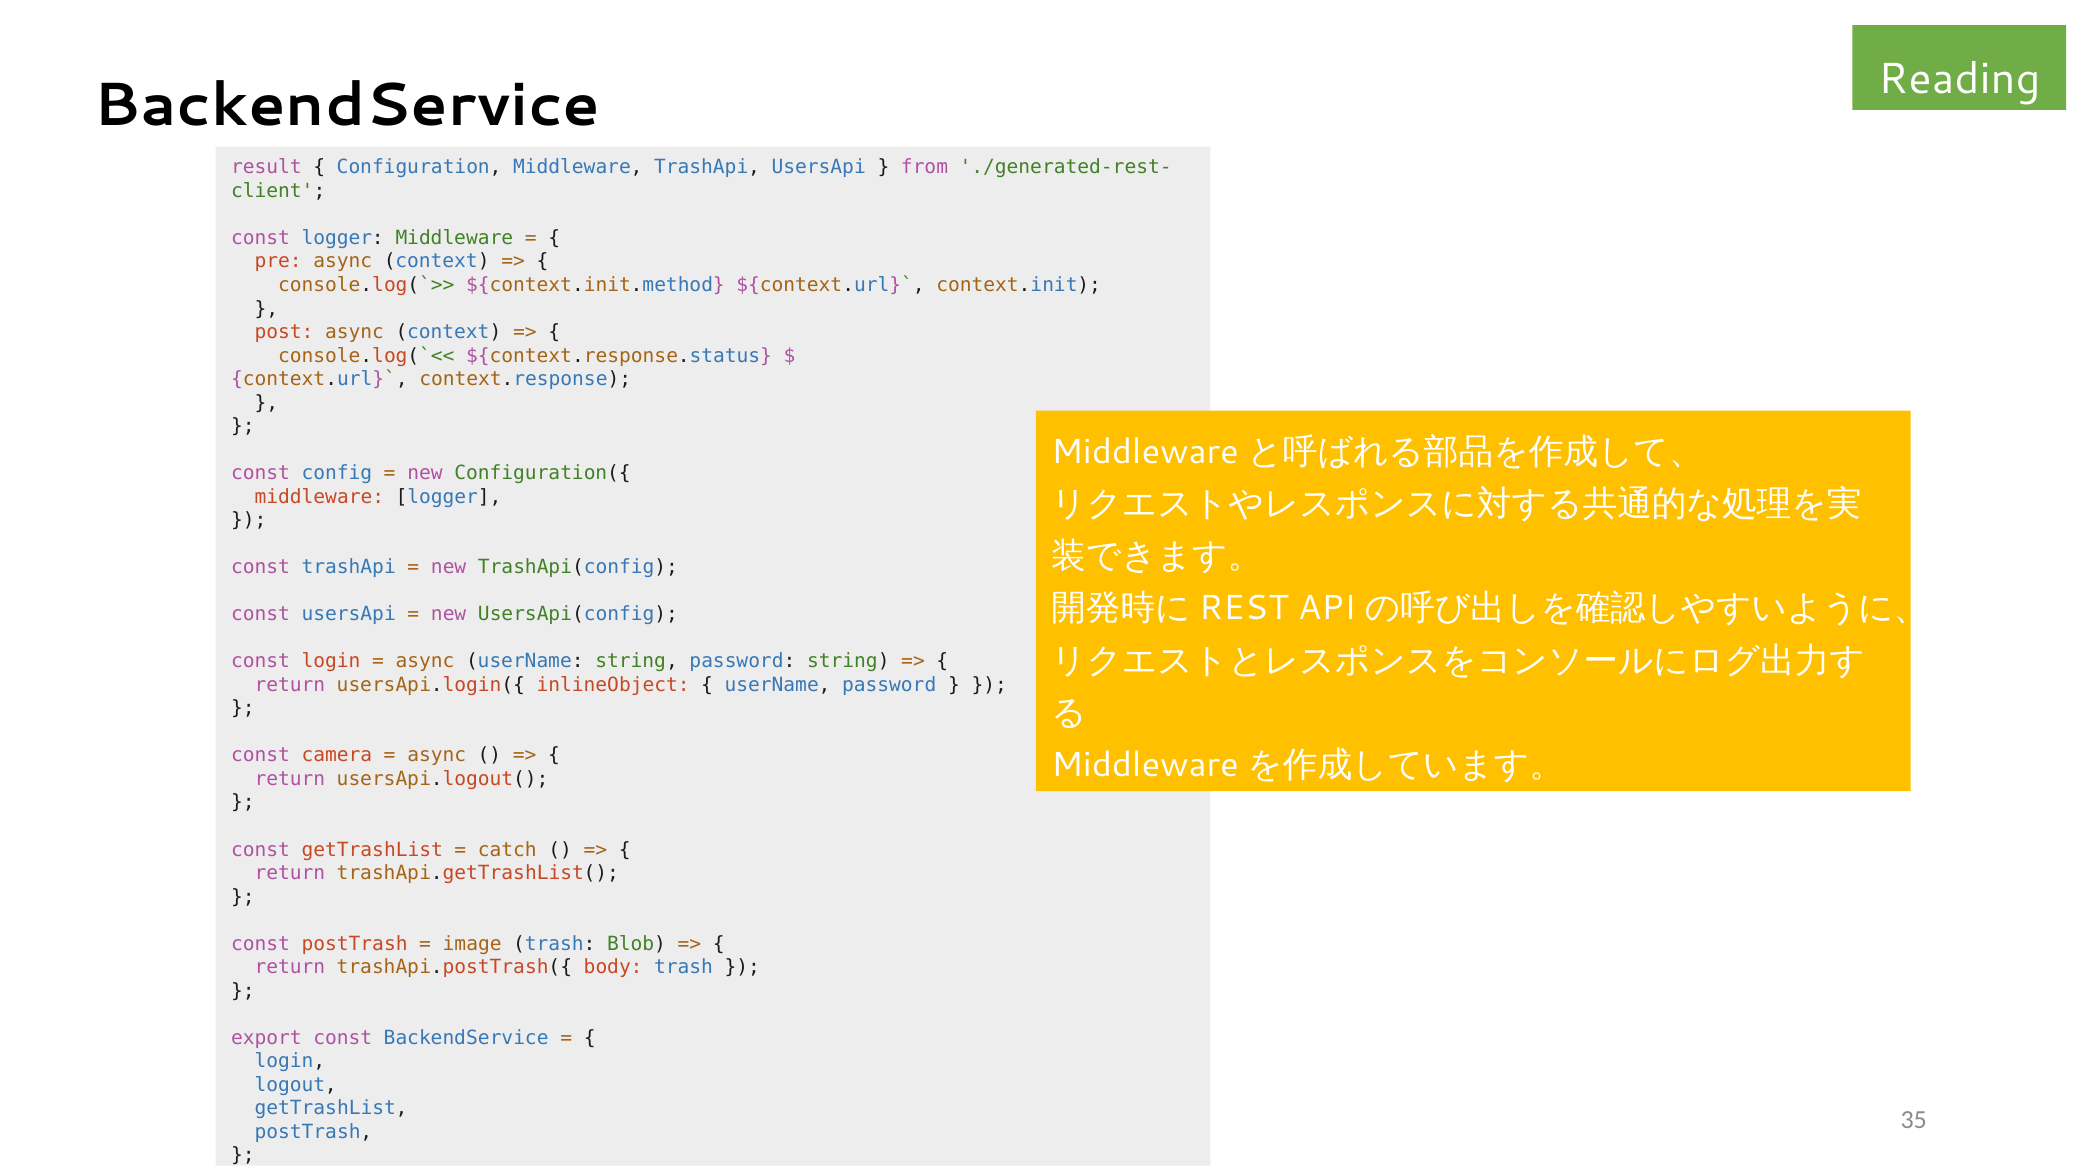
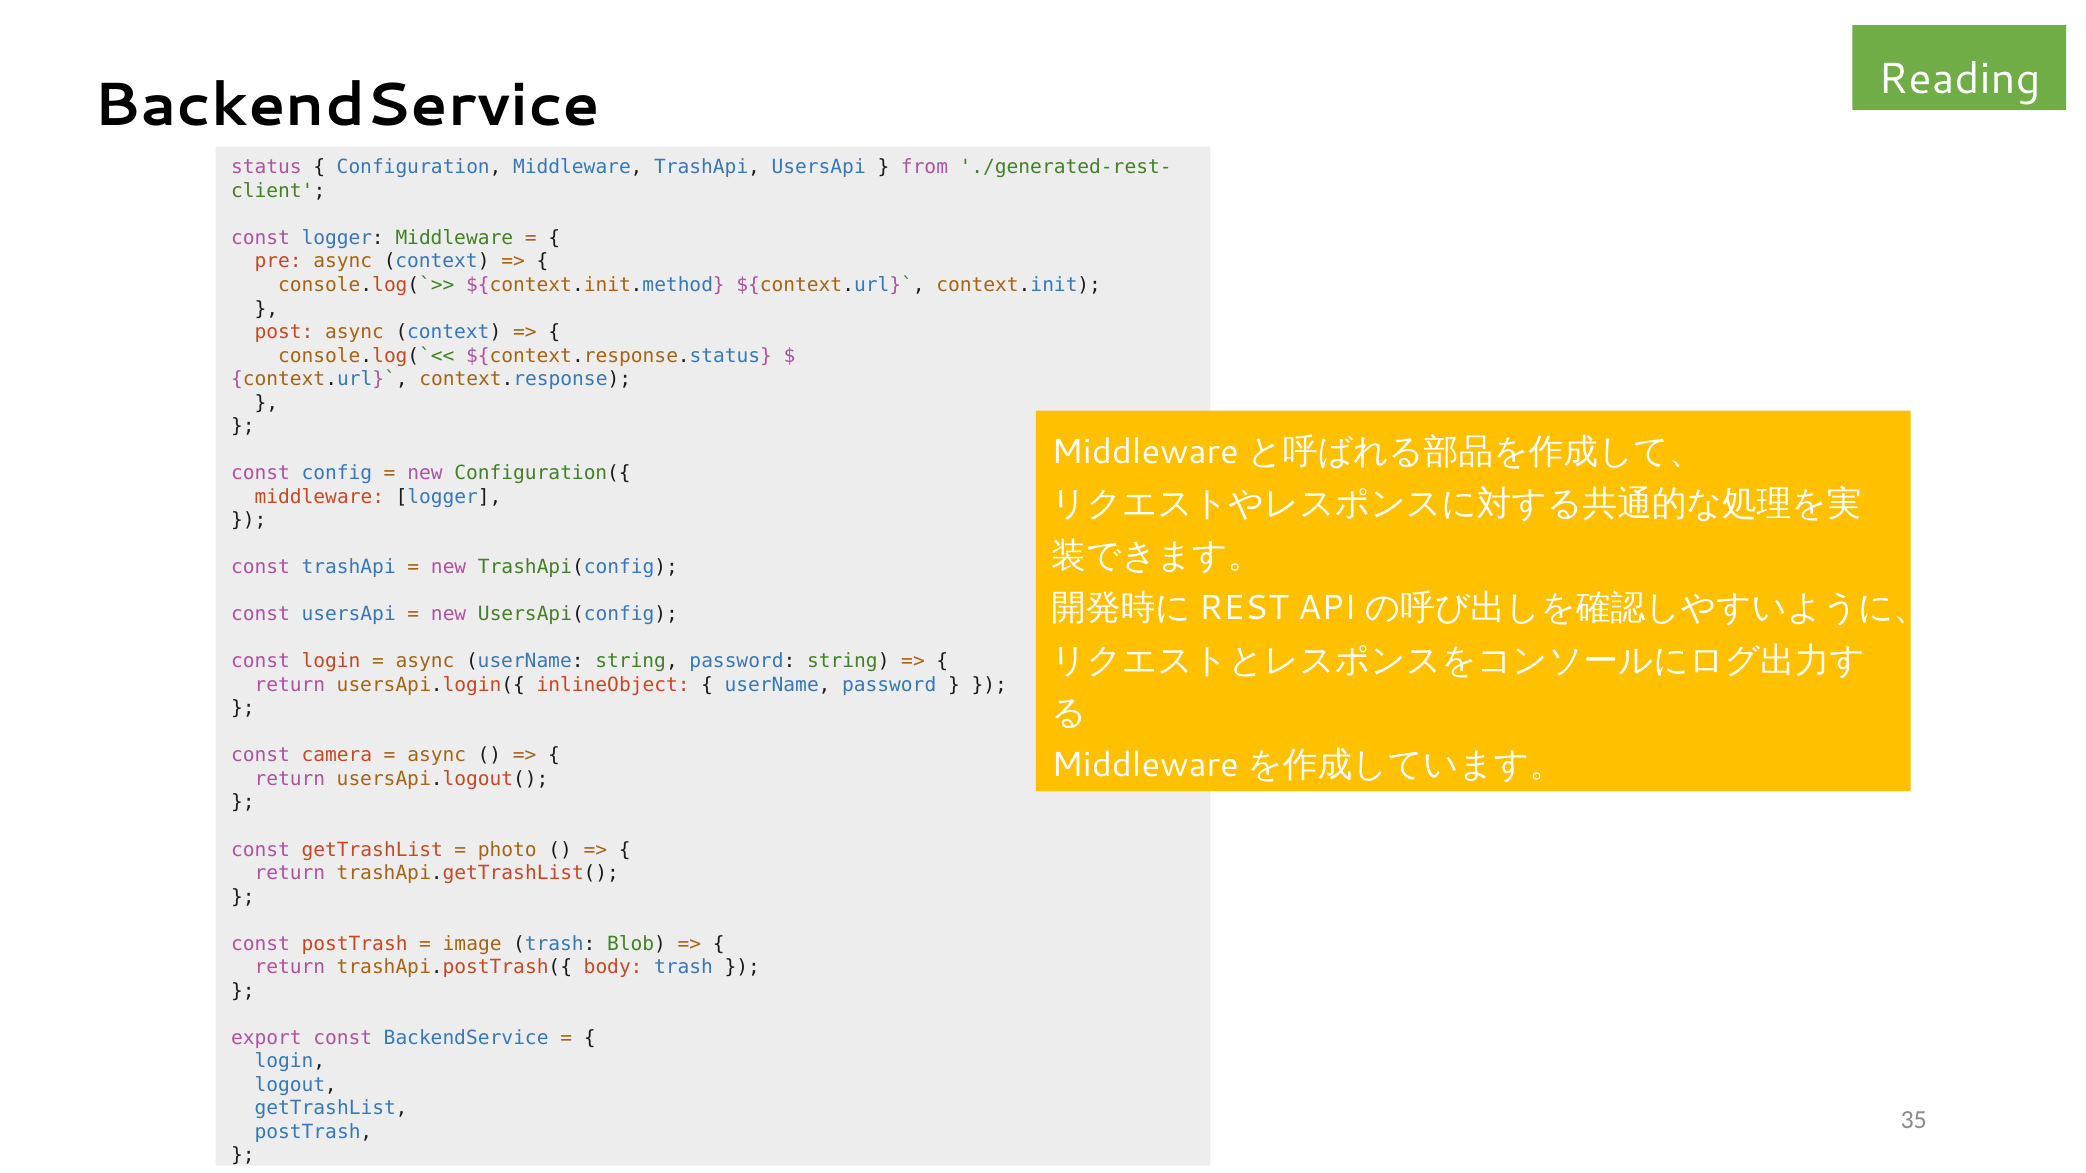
result: result -> status
catch: catch -> photo
